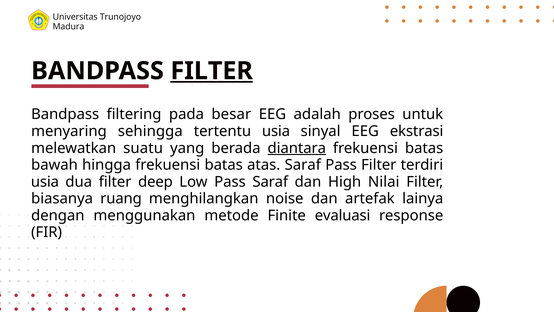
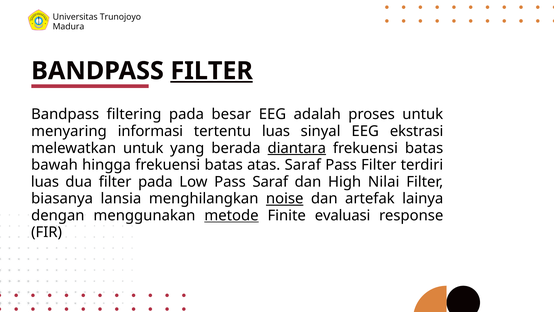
sehingga: sehingga -> informasi
tertentu usia: usia -> luas
melewatkan suatu: suatu -> untuk
usia at (45, 182): usia -> luas
filter deep: deep -> pada
ruang: ruang -> lansia
noise underline: none -> present
metode underline: none -> present
